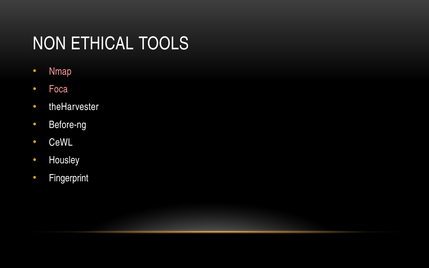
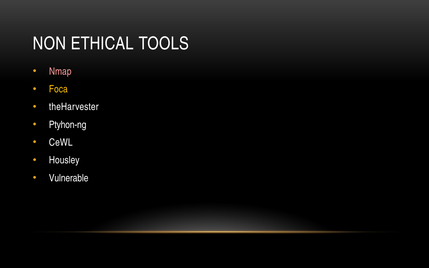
Foca colour: pink -> yellow
Before-ng: Before-ng -> Ptyhon-ng
Fingerprint: Fingerprint -> Vulnerable
